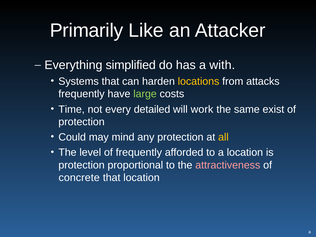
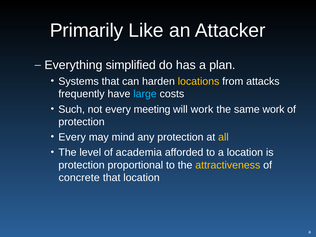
with: with -> plan
large colour: light green -> light blue
Time: Time -> Such
detailed: detailed -> meeting
same exist: exist -> work
Could at (72, 137): Could -> Every
of frequently: frequently -> academia
attractiveness colour: pink -> yellow
